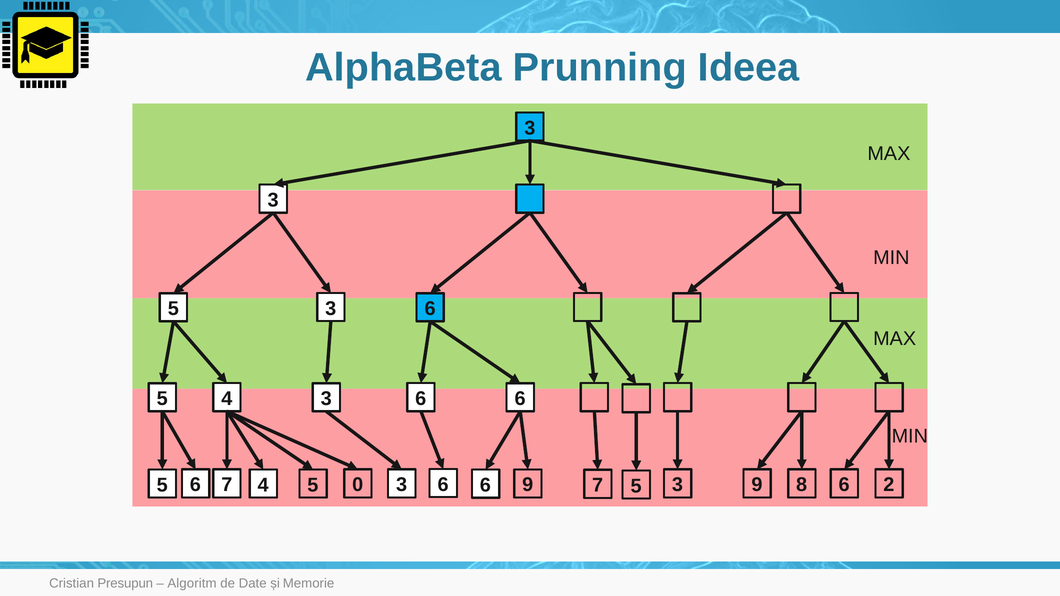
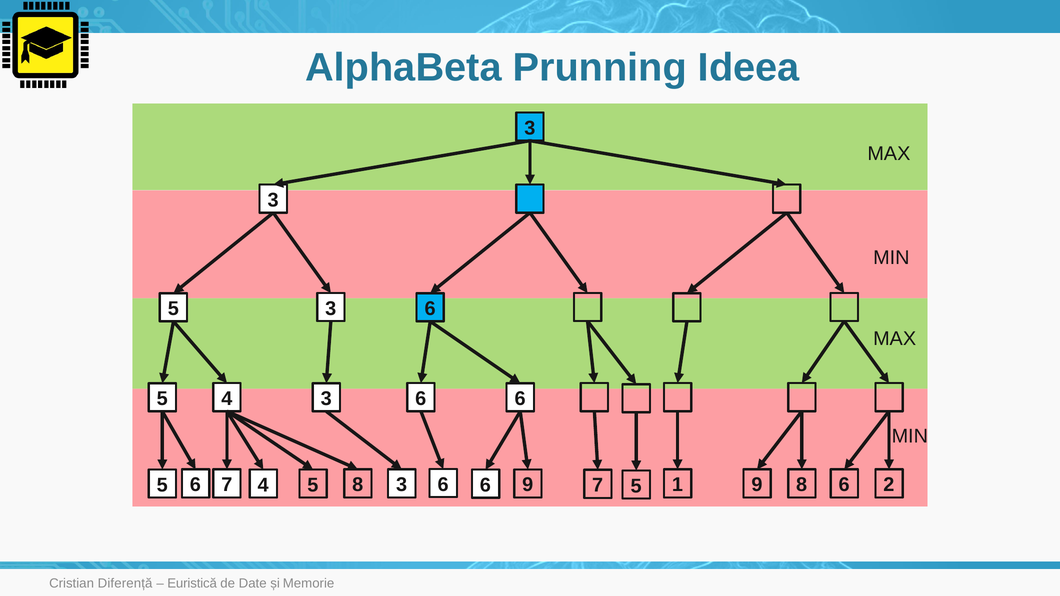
7 3 3: 3 -> 1
4 0: 0 -> 8
Presupun: Presupun -> Diferență
Algoritm: Algoritm -> Euristică
